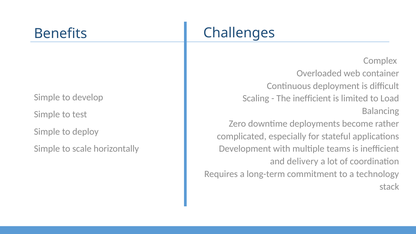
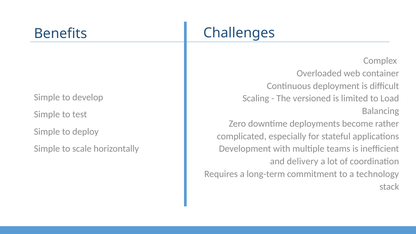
The inefficient: inefficient -> versioned
